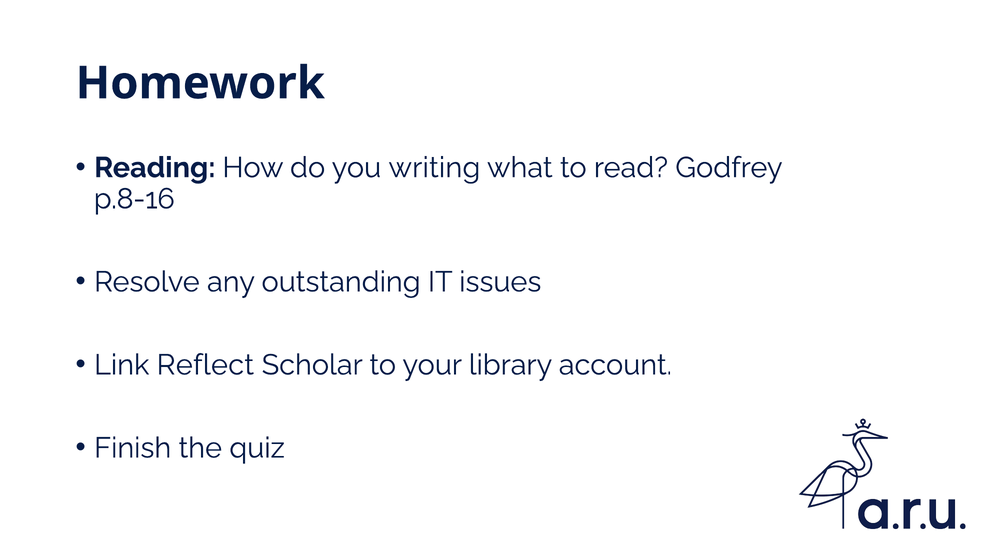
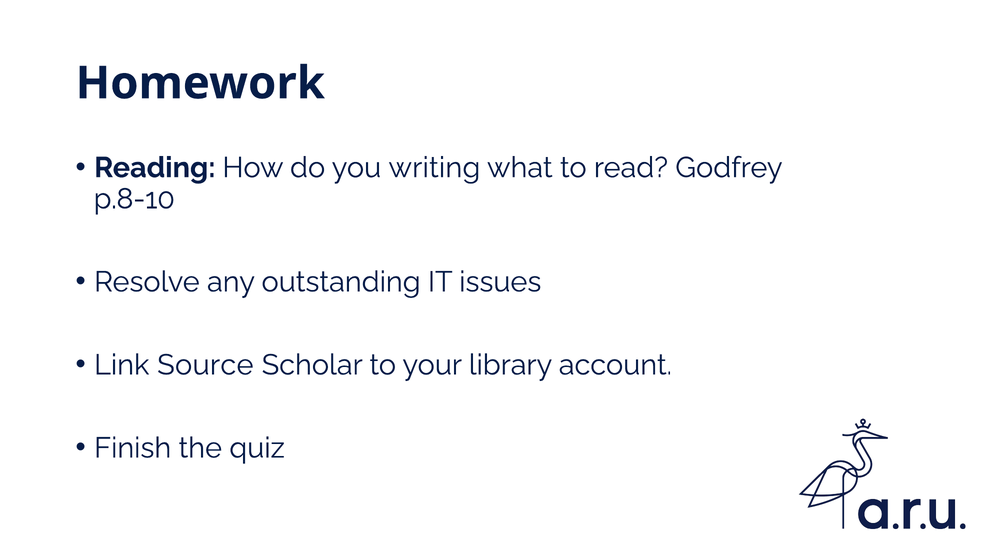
p.8-16: p.8-16 -> p.8-10
Reflect: Reflect -> Source
